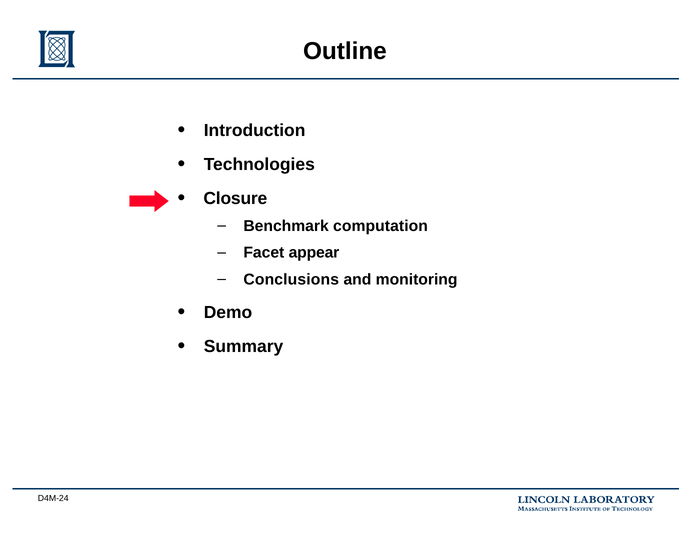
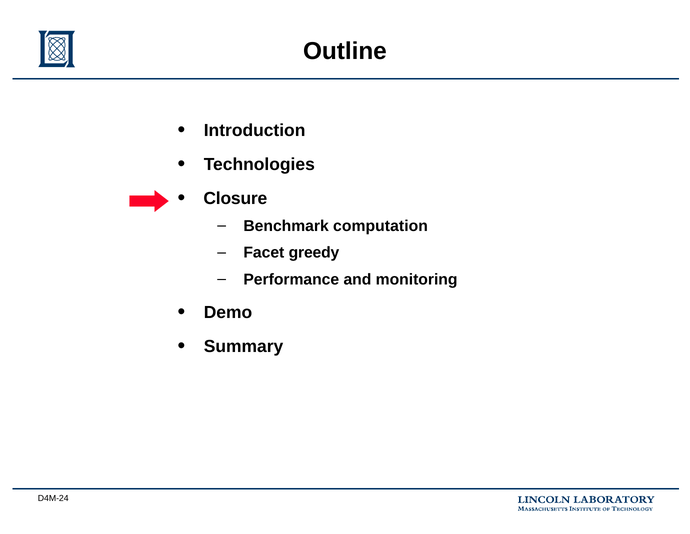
appear: appear -> greedy
Conclusions: Conclusions -> Performance
